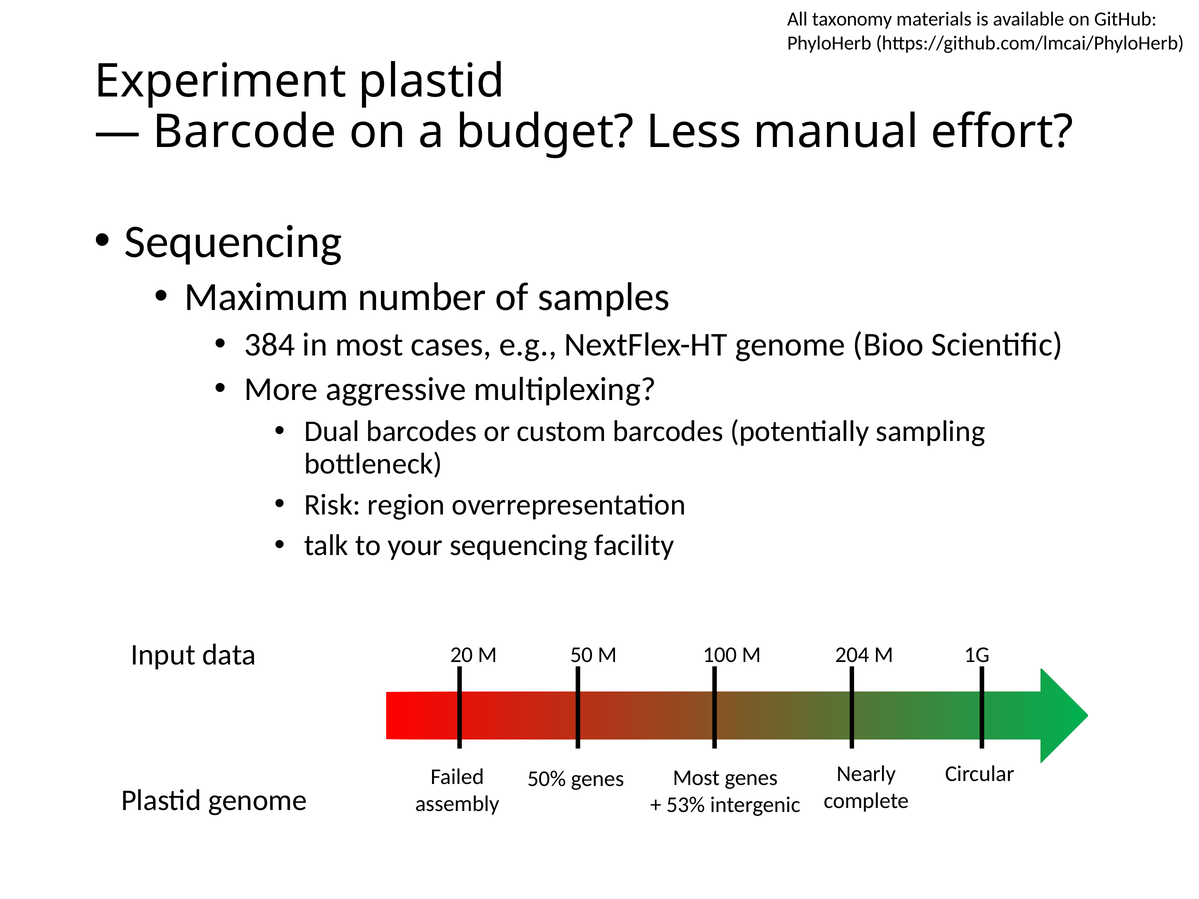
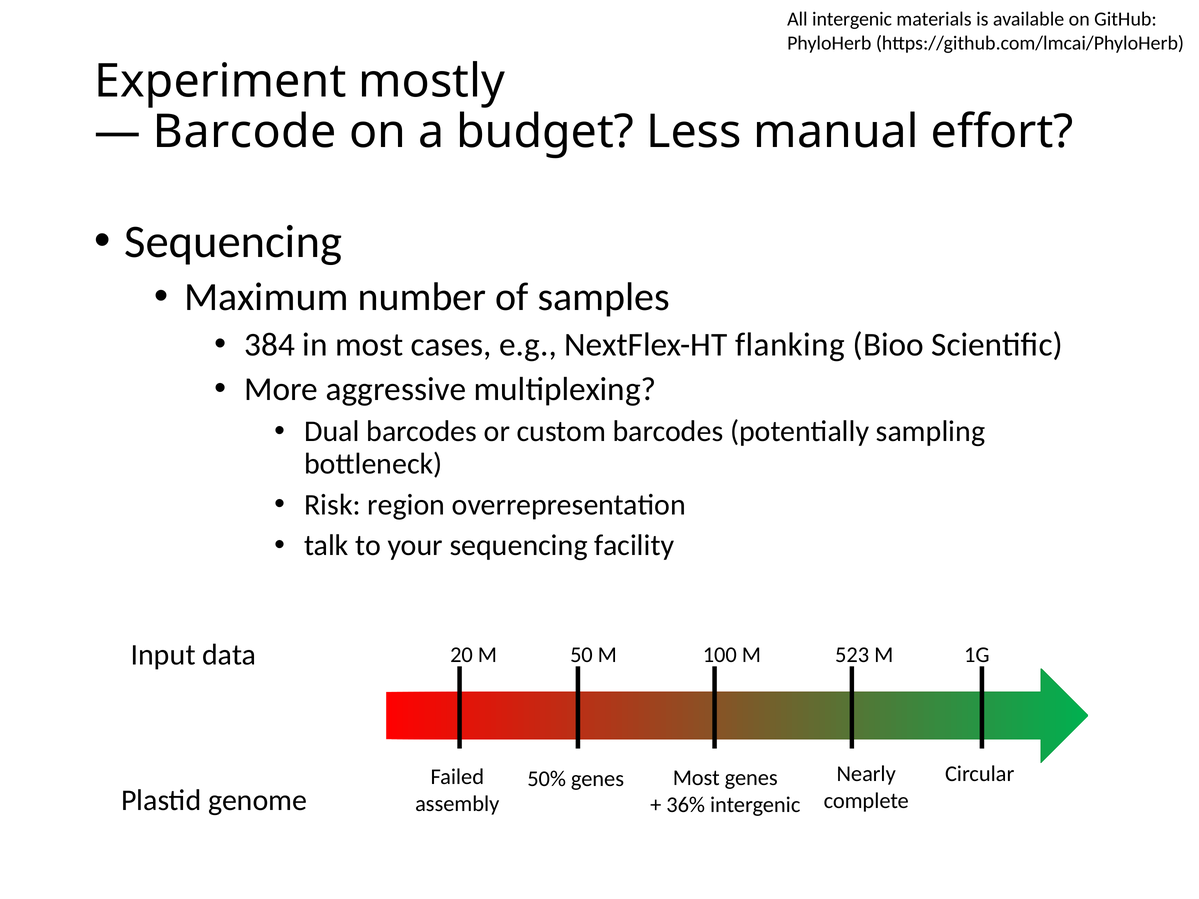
All taxonomy: taxonomy -> intergenic
Experiment plastid: plastid -> mostly
NextFlex-HT genome: genome -> flanking
204: 204 -> 523
53%: 53% -> 36%
